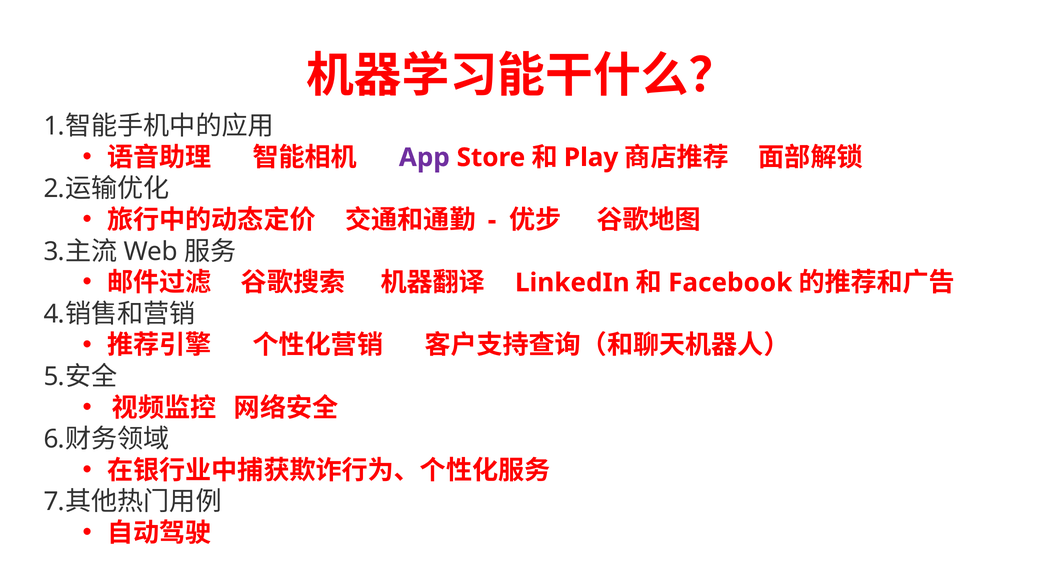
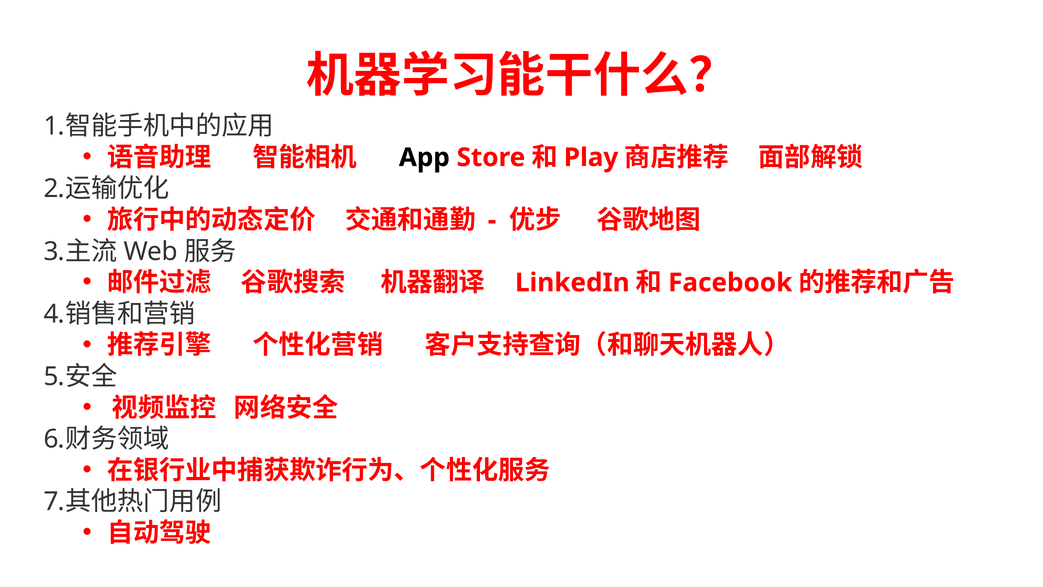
App colour: purple -> black
